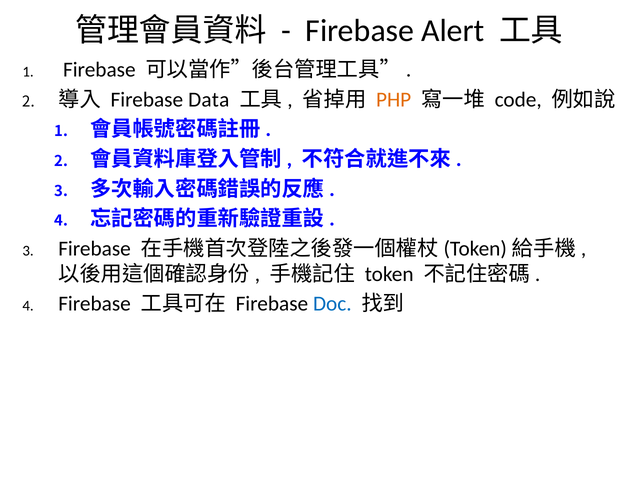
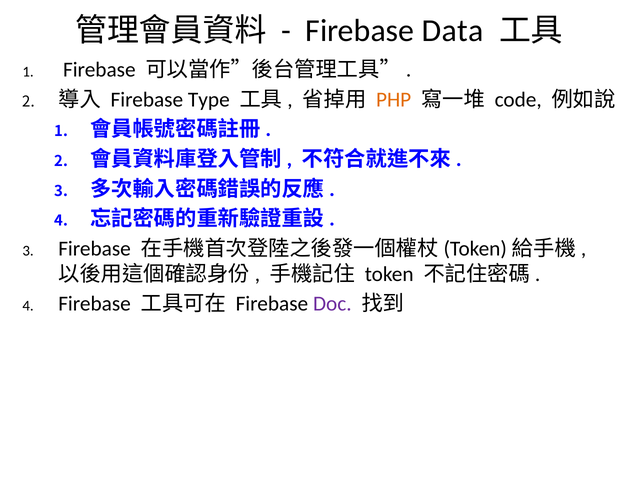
Alert: Alert -> Data
Data: Data -> Type
Doc colour: blue -> purple
